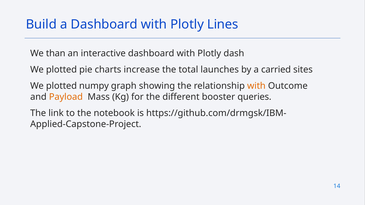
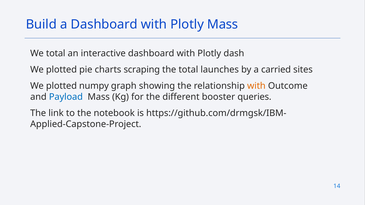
Plotly Lines: Lines -> Mass
We than: than -> total
increase: increase -> scraping
Payload colour: orange -> blue
